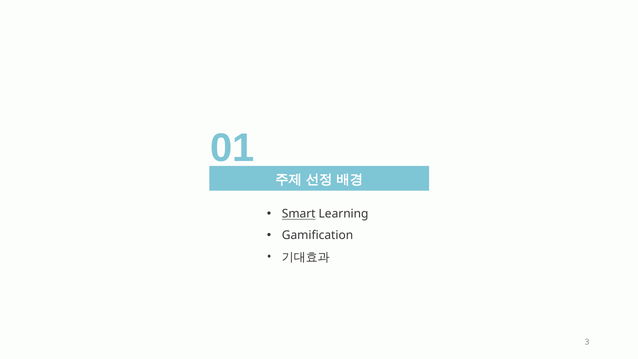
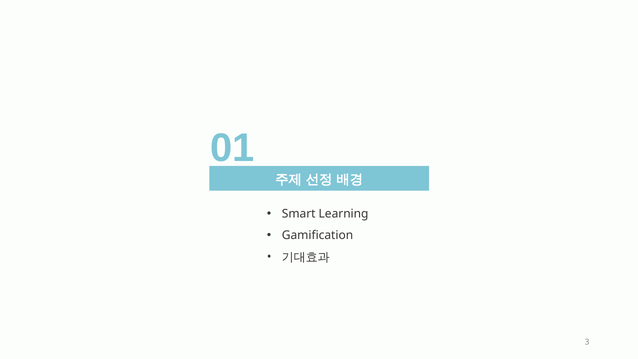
Smart underline: present -> none
